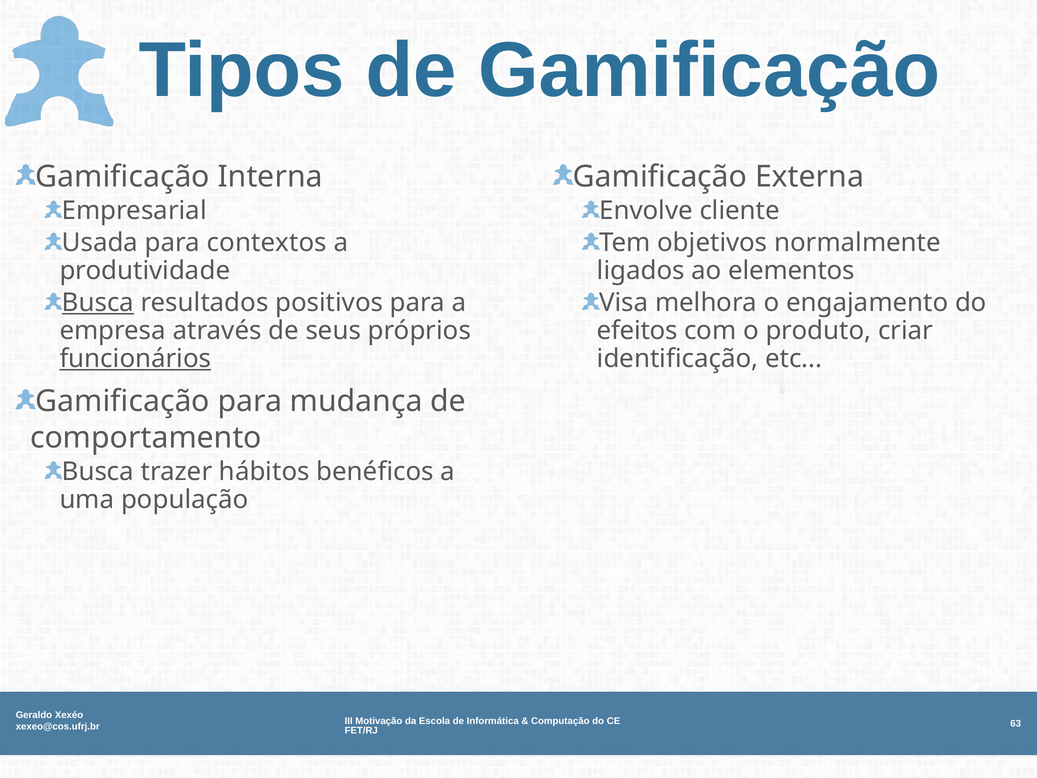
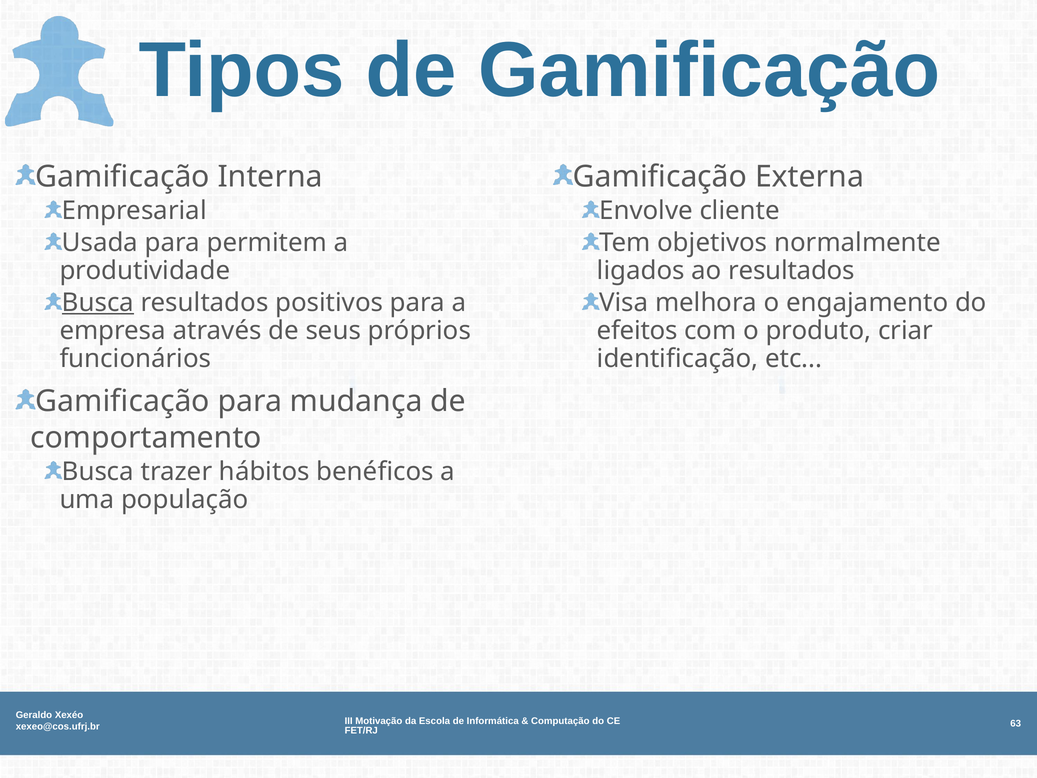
contextos: contextos -> permitem
ao elementos: elementos -> resultados
funcionários underline: present -> none
